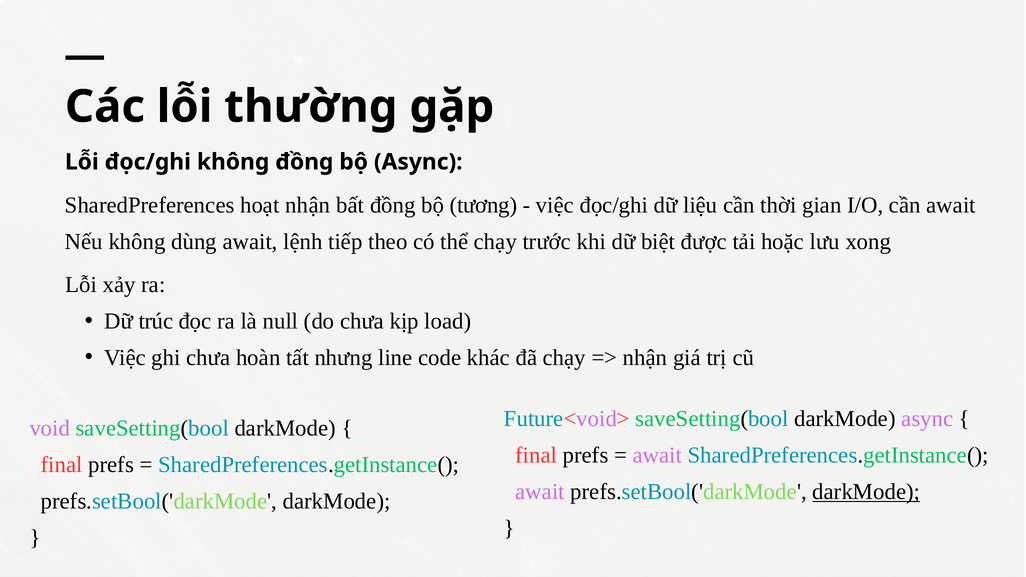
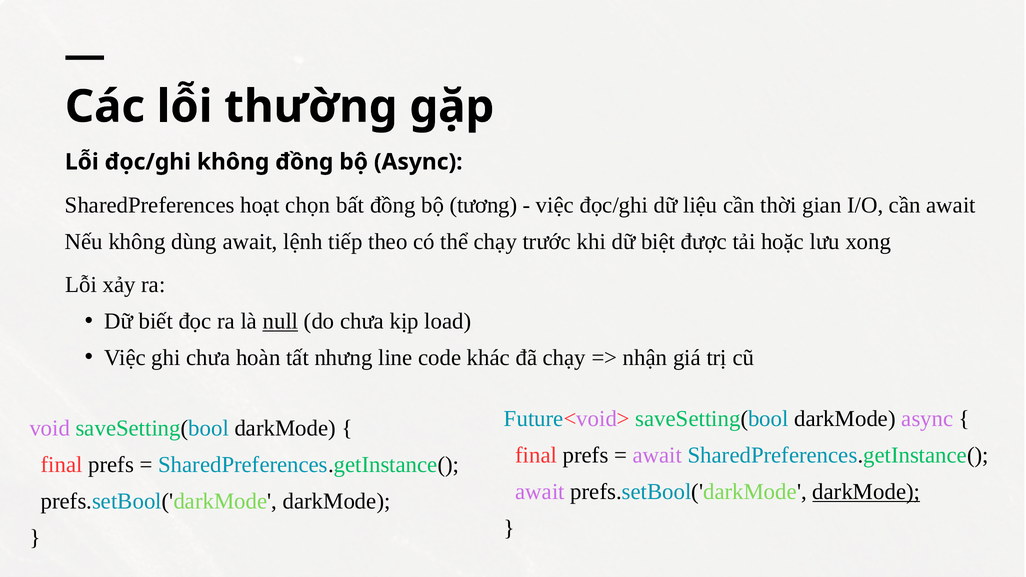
hoạt nhận: nhận -> chọn
trúc: trúc -> biết
null underline: none -> present
